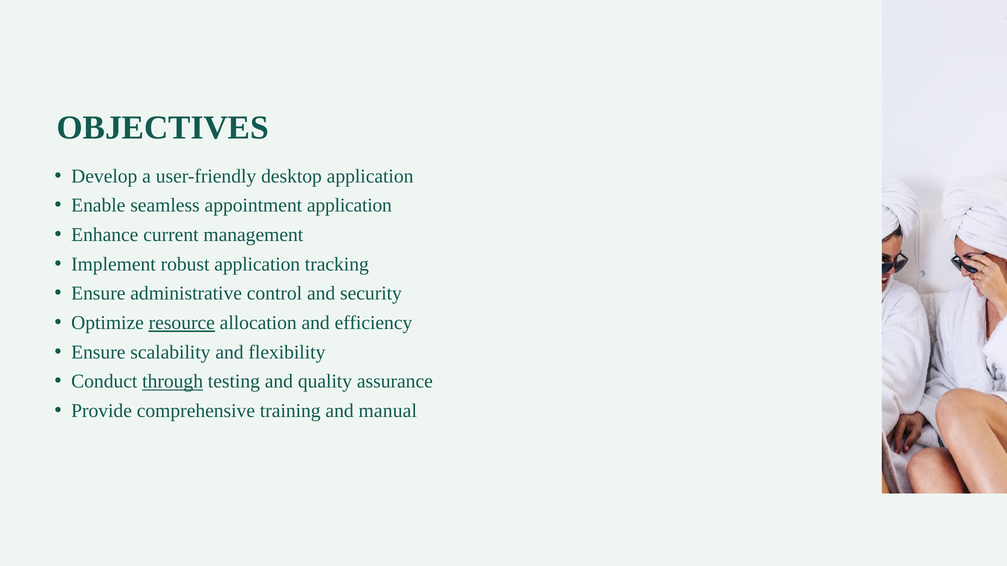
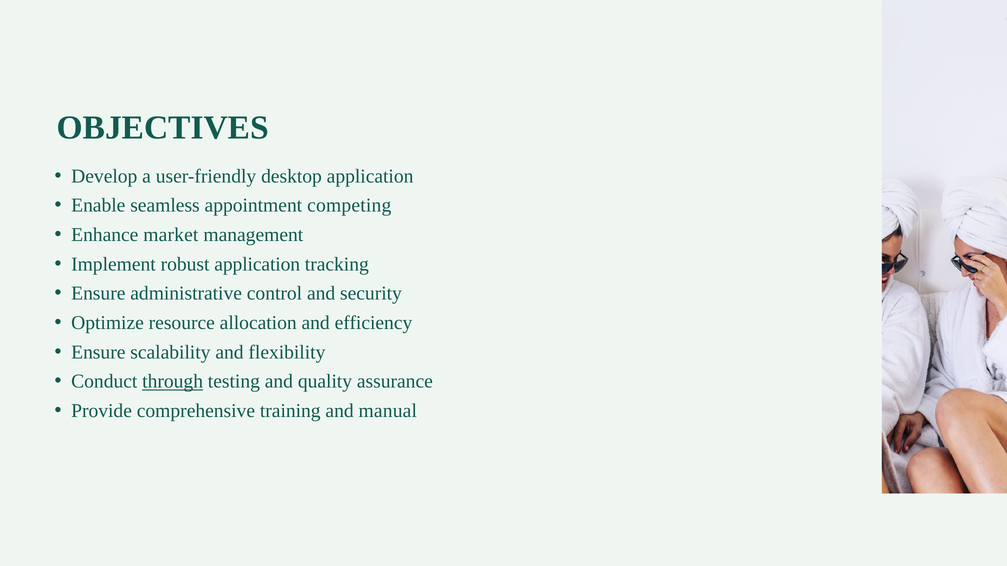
appointment application: application -> competing
current: current -> market
resource underline: present -> none
